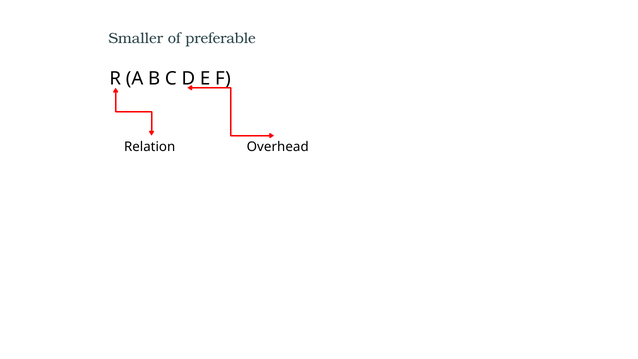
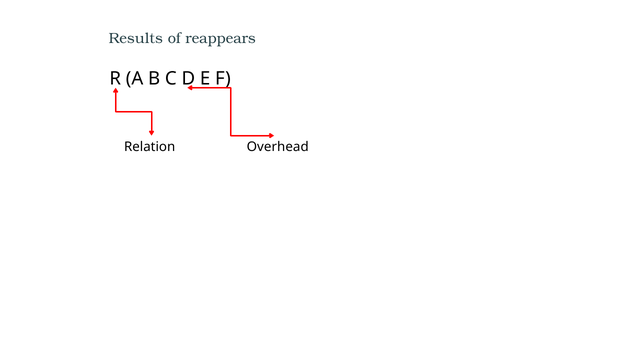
Smaller: Smaller -> Results
preferable: preferable -> reappears
